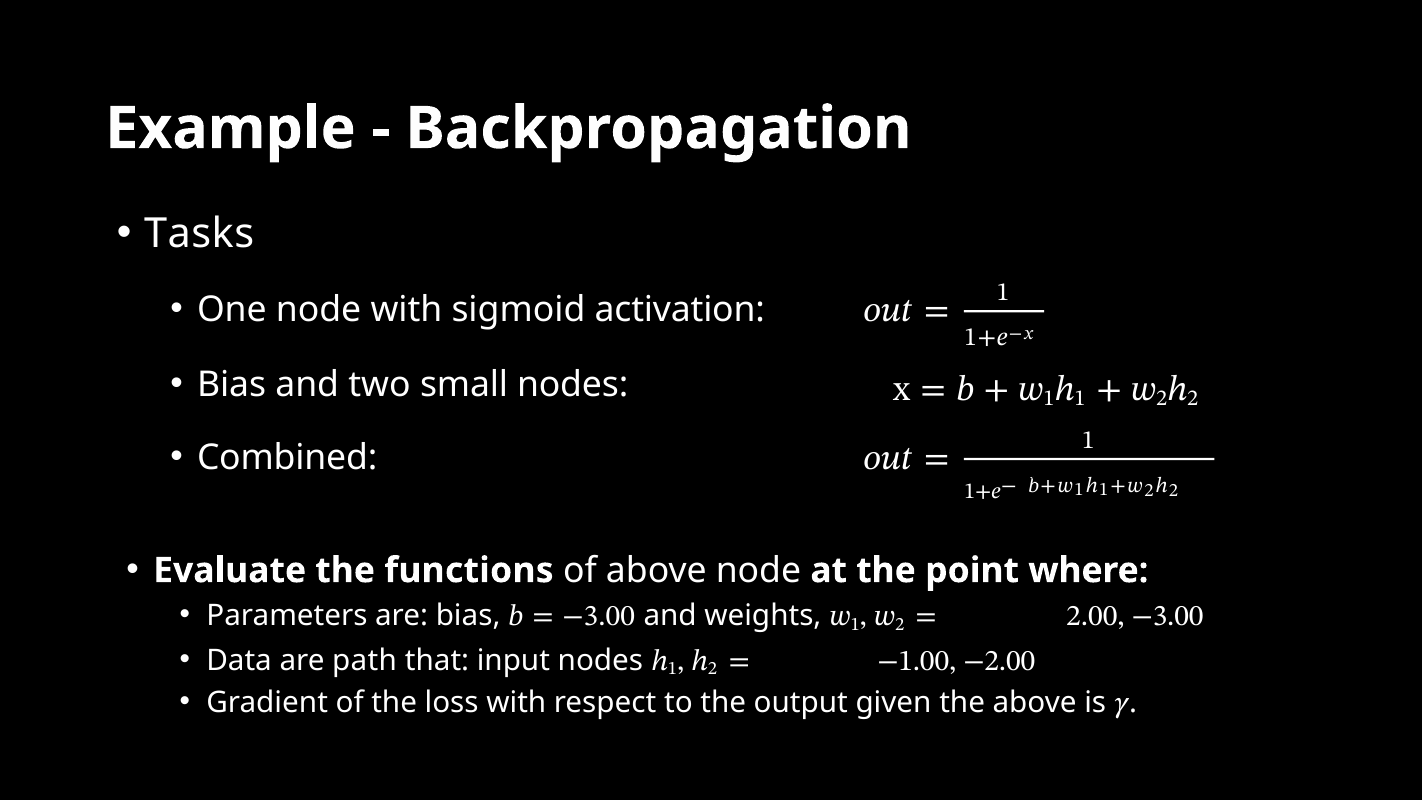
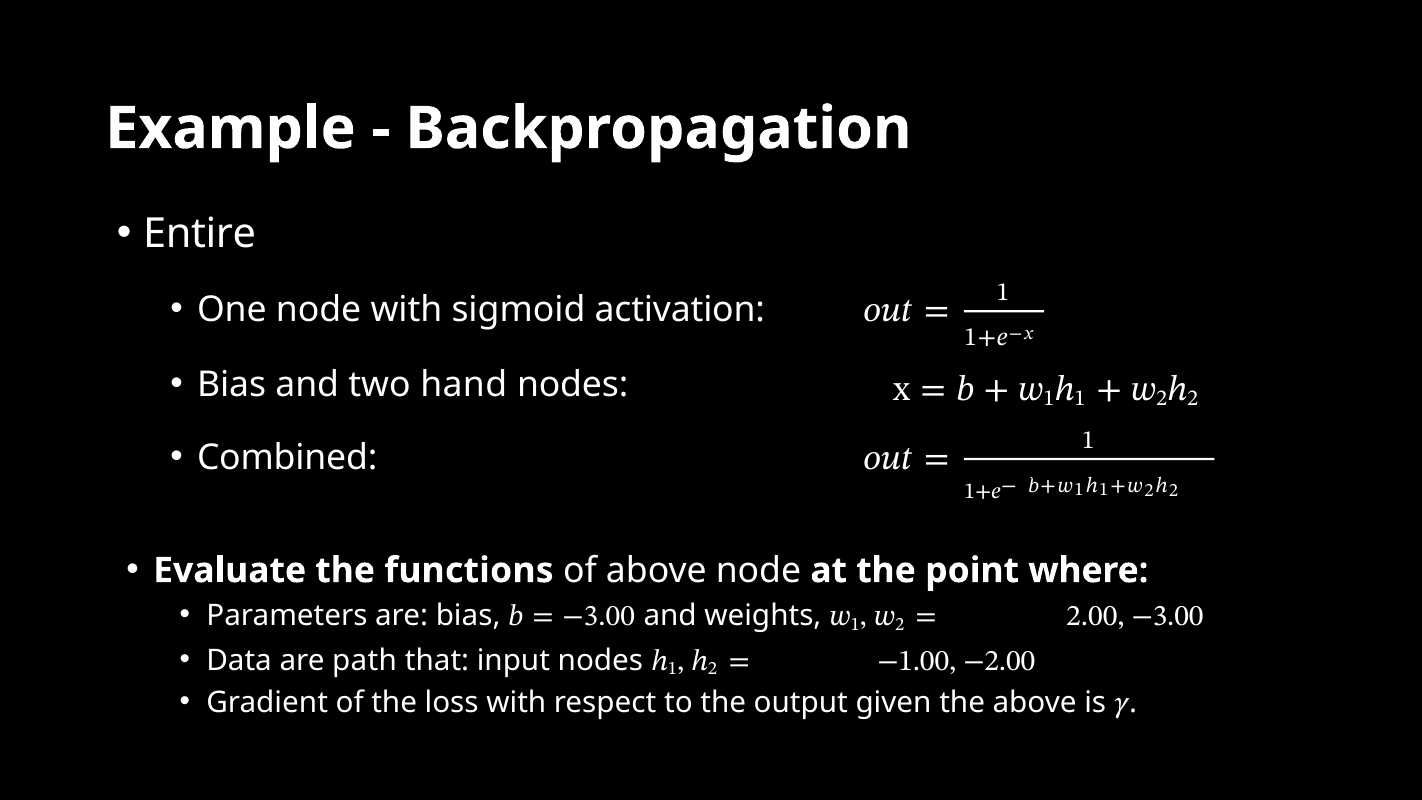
Tasks: Tasks -> Entire
small: small -> hand
